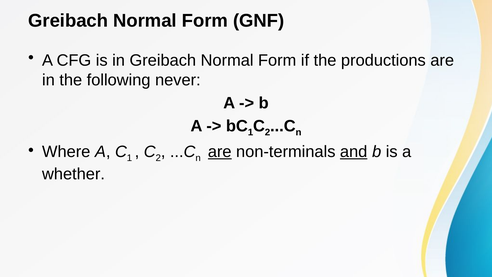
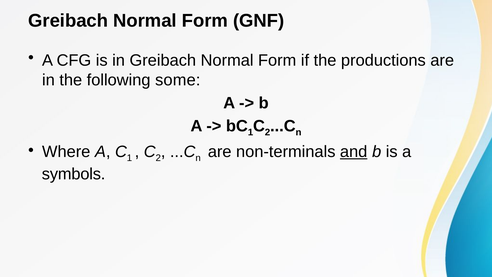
never: never -> some
are at (220, 152) underline: present -> none
whether: whether -> symbols
